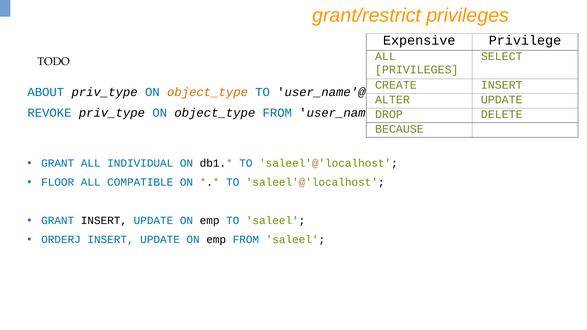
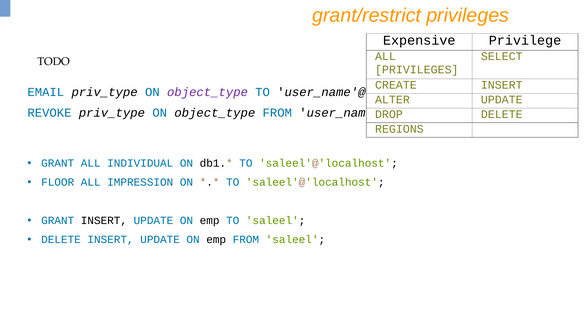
ABOUT: ABOUT -> EMAIL
object_type at (207, 92) colour: orange -> purple
BECAUSE: BECAUSE -> REGIONS
COMPATIBLE: COMPATIBLE -> IMPRESSION
ORDERJ at (61, 240): ORDERJ -> DELETE
